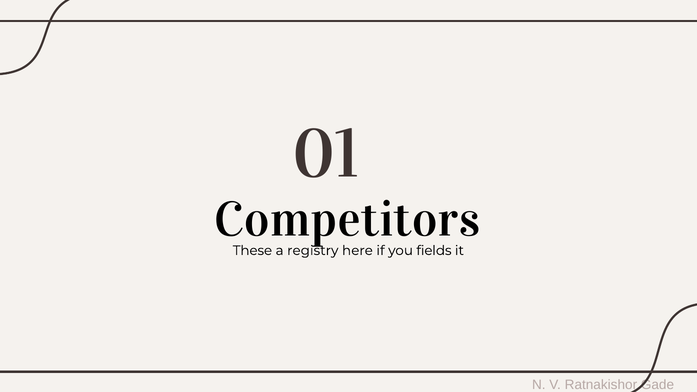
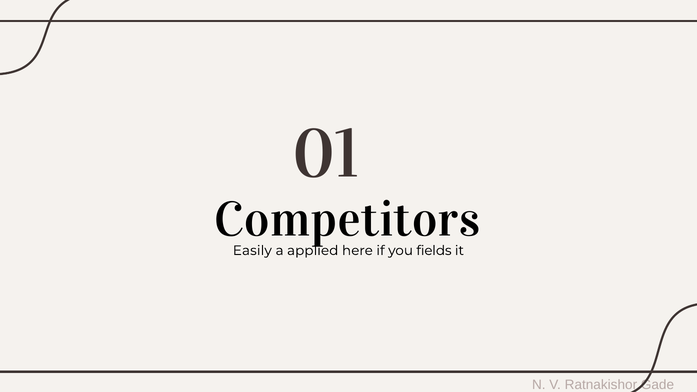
These: These -> Easily
registry: registry -> applied
